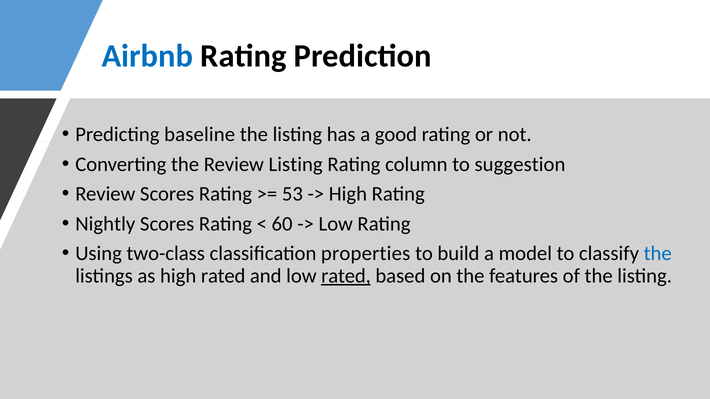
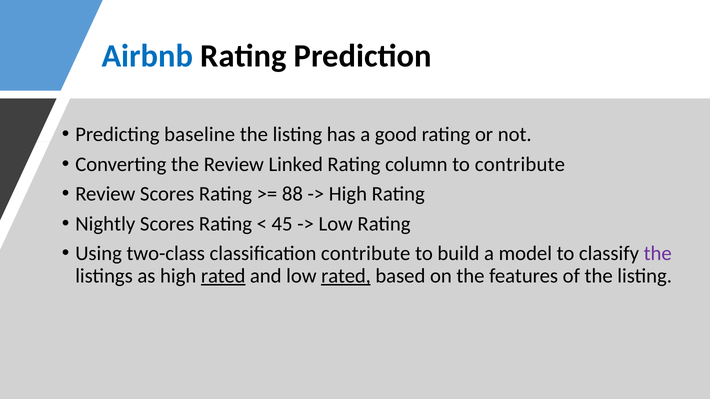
Review Listing: Listing -> Linked
to suggestion: suggestion -> contribute
53: 53 -> 88
60: 60 -> 45
classification properties: properties -> contribute
the at (658, 254) colour: blue -> purple
rated at (223, 276) underline: none -> present
